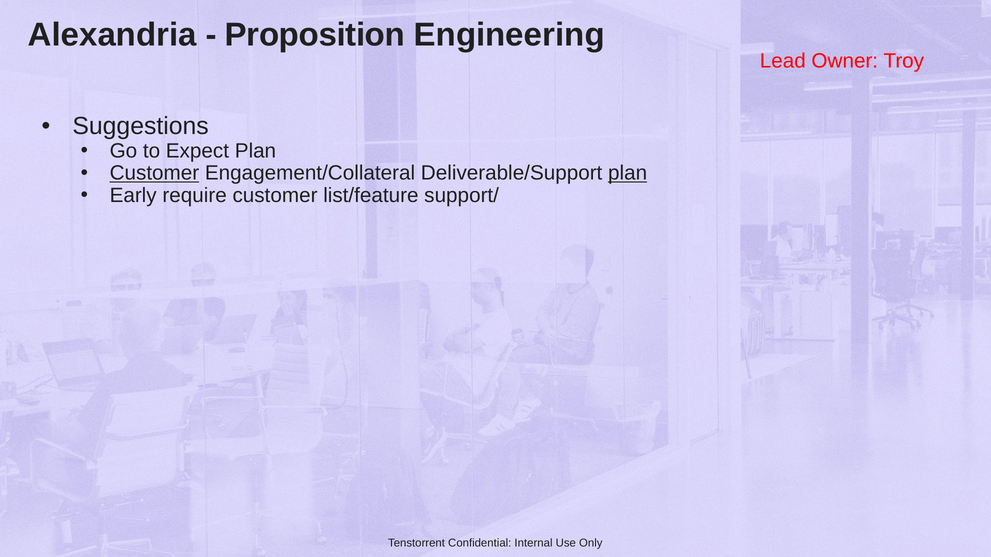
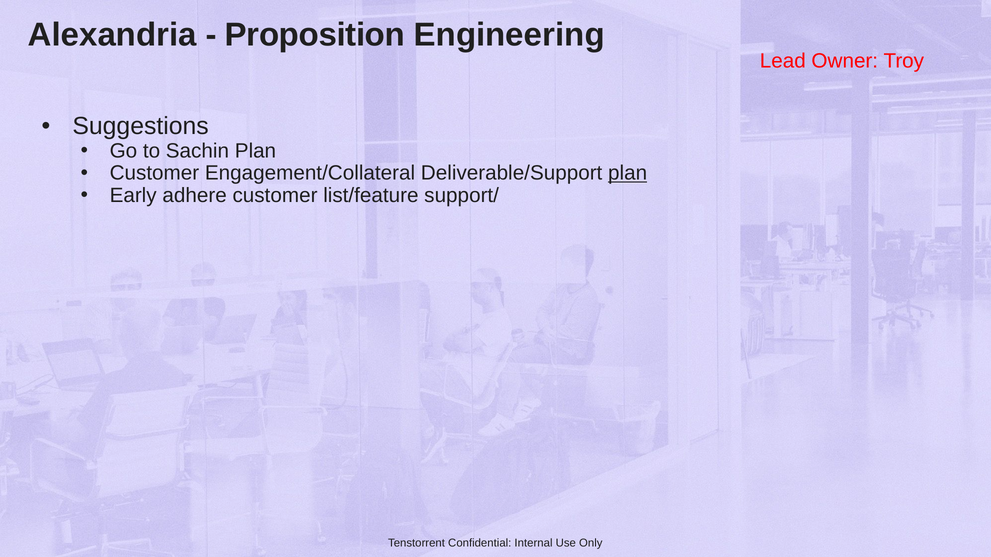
Expect: Expect -> Sachin
Customer at (154, 173) underline: present -> none
require: require -> adhere
